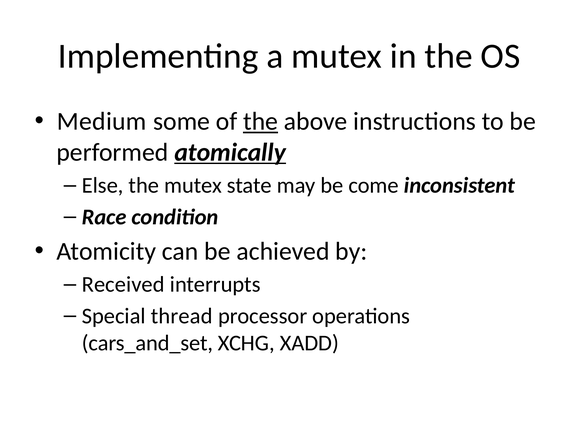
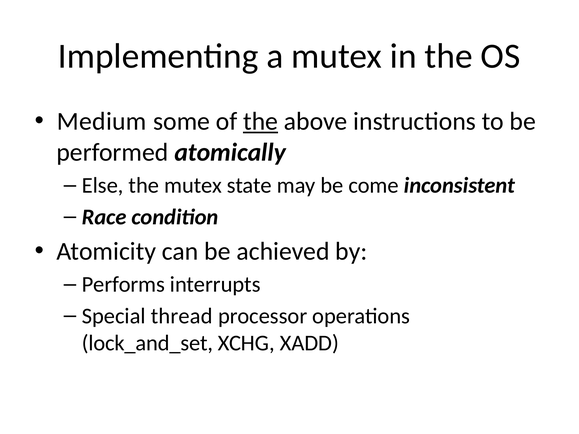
atomically underline: present -> none
Received: Received -> Performs
cars_and_set: cars_and_set -> lock_and_set
